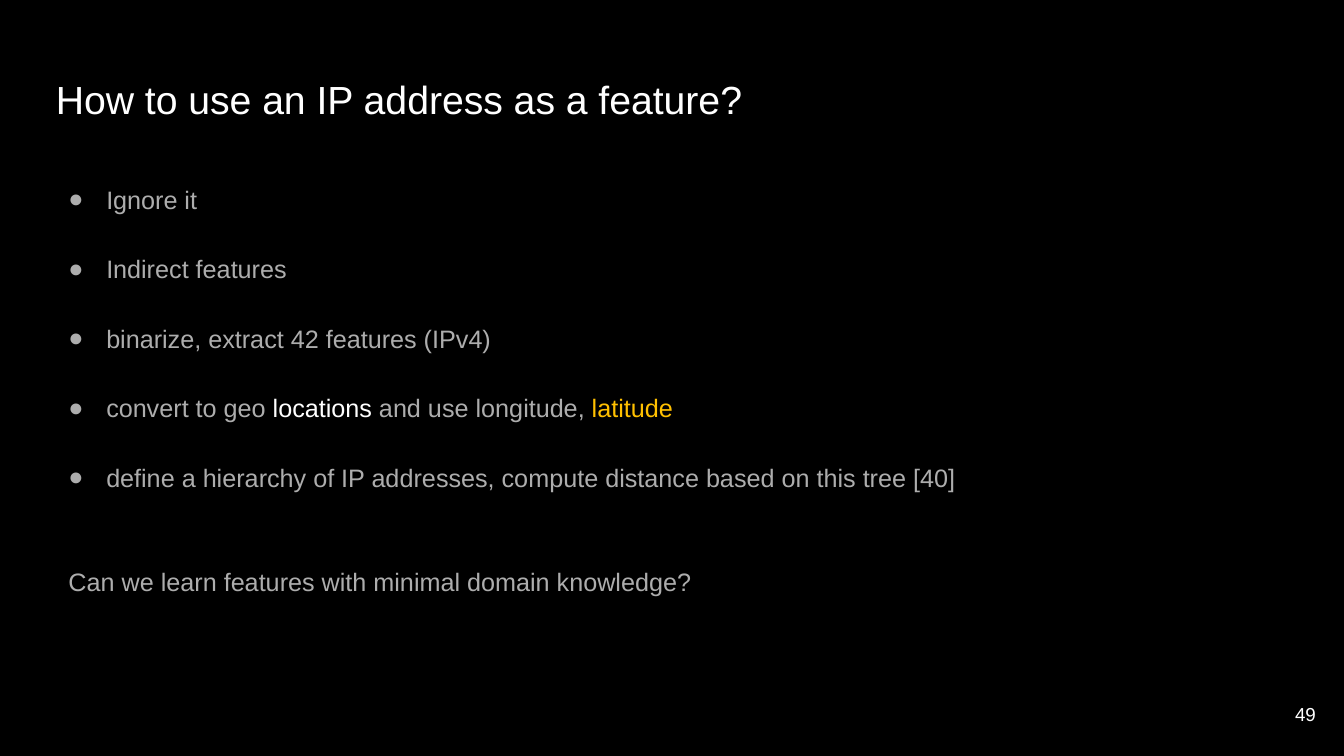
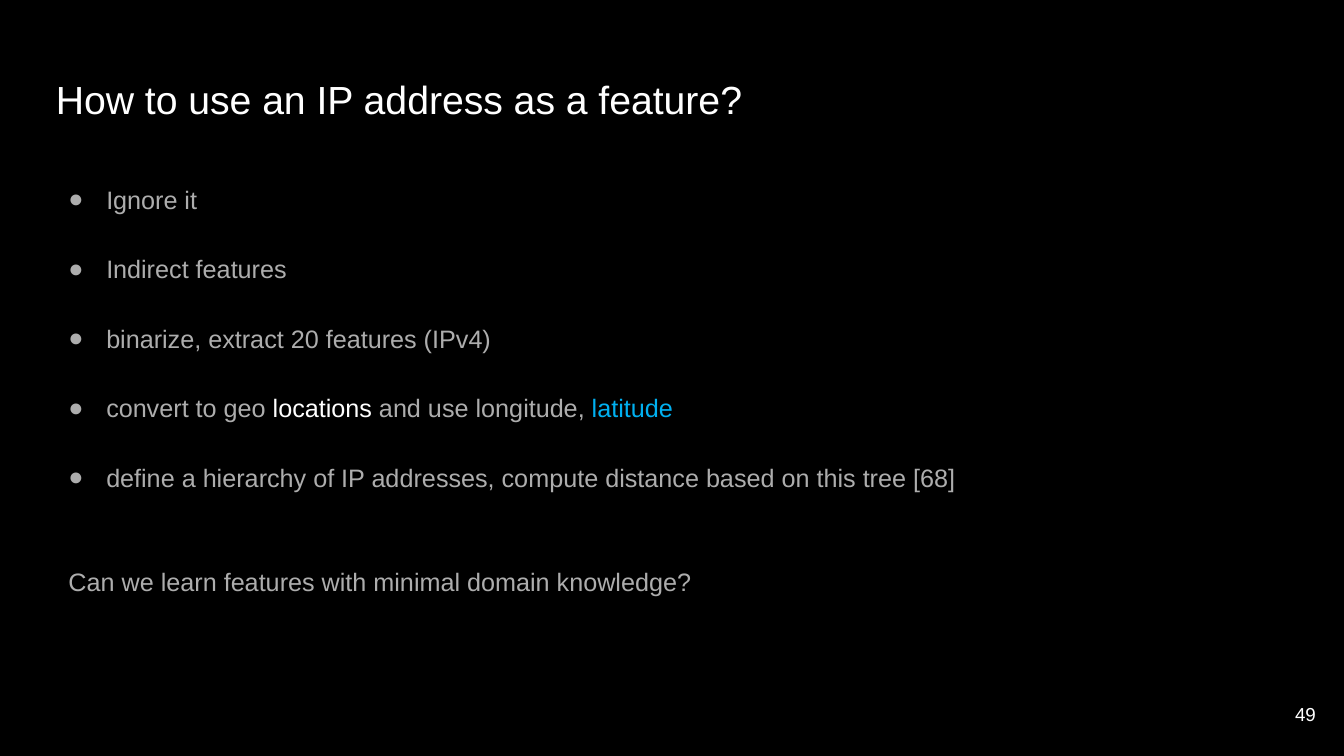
42: 42 -> 20
latitude colour: yellow -> light blue
40: 40 -> 68
